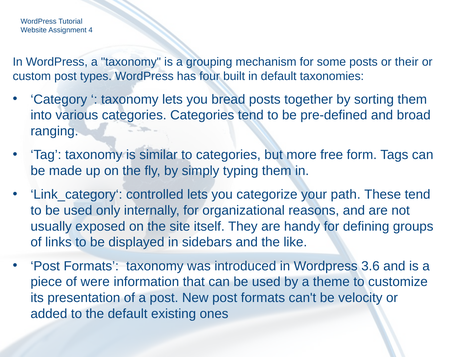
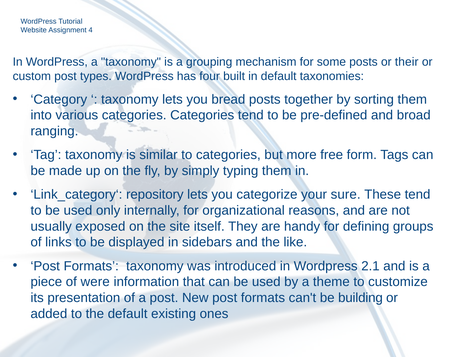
controlled: controlled -> repository
path: path -> sure
3.6: 3.6 -> 2.1
velocity: velocity -> building
